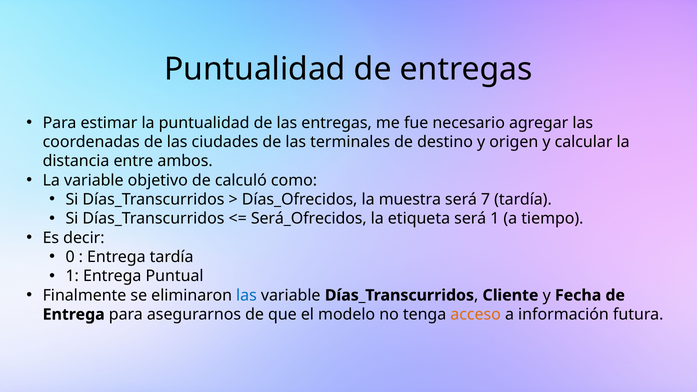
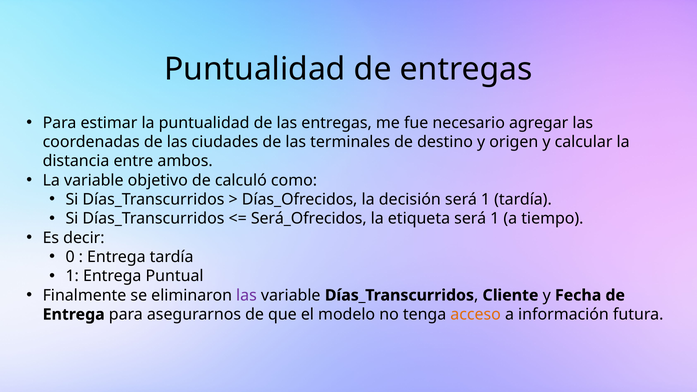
muestra: muestra -> decisión
7 at (486, 200): 7 -> 1
las at (246, 295) colour: blue -> purple
